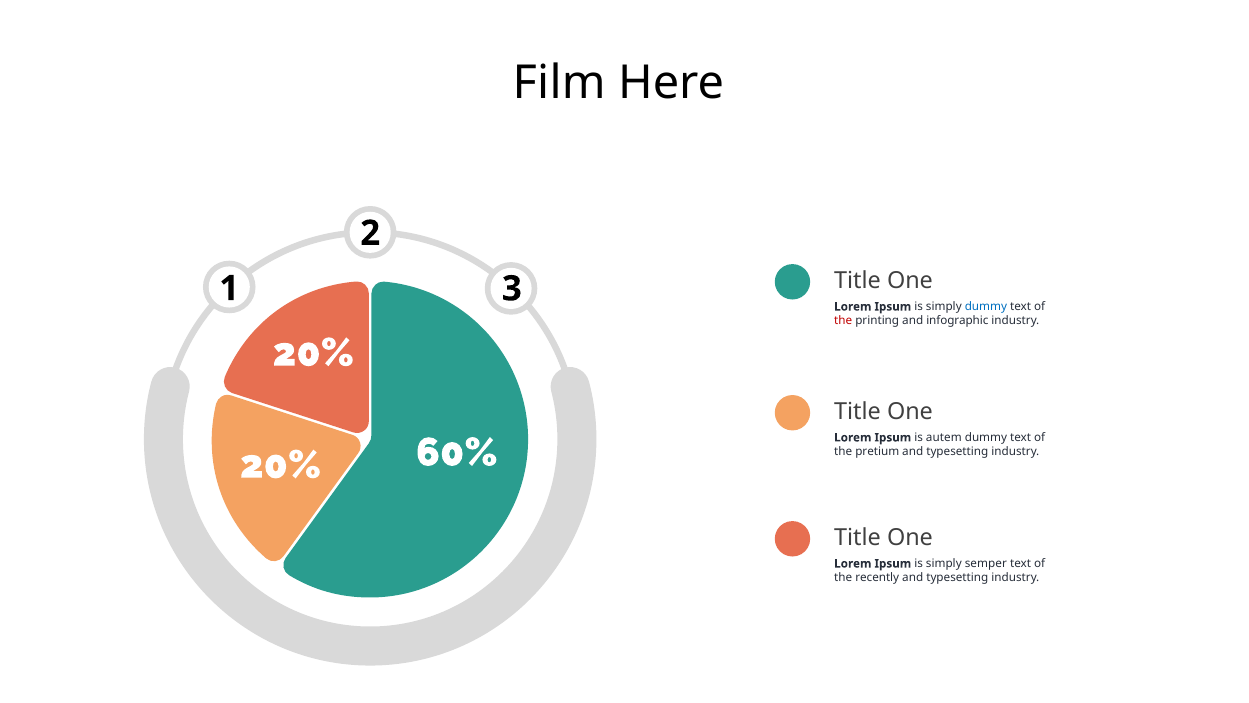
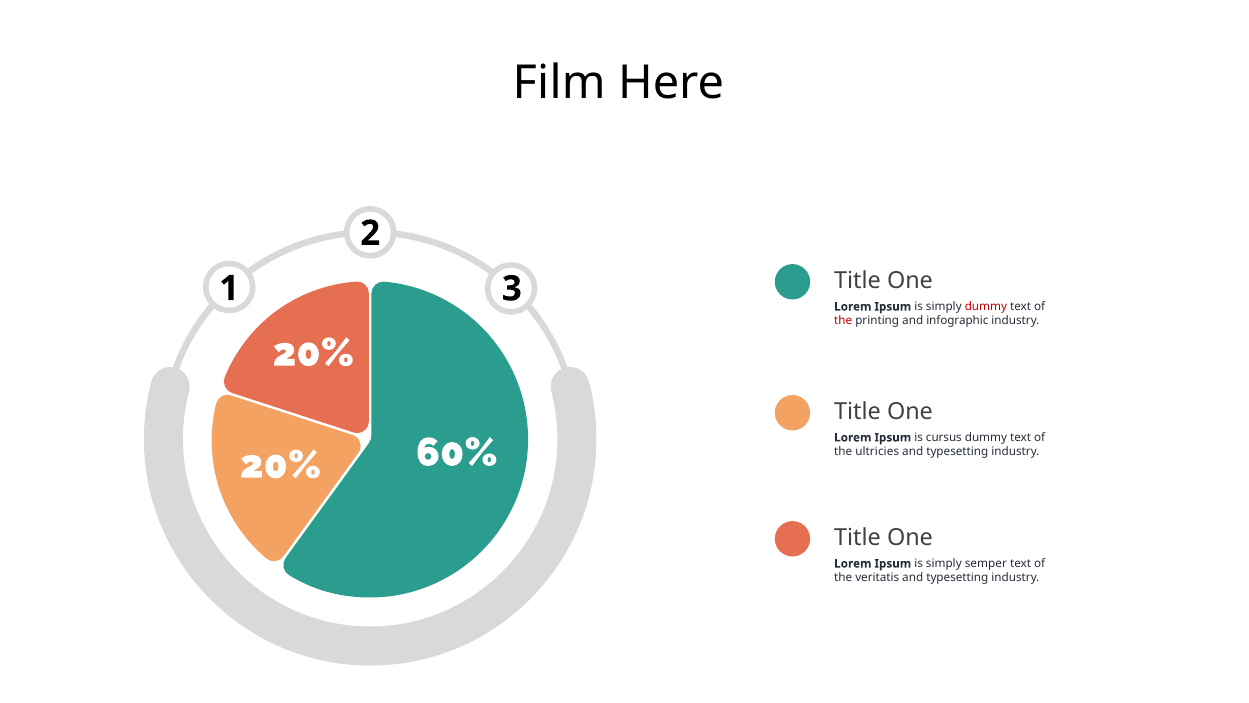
dummy at (986, 306) colour: blue -> red
autem: autem -> cursus
pretium: pretium -> ultricies
recently: recently -> veritatis
